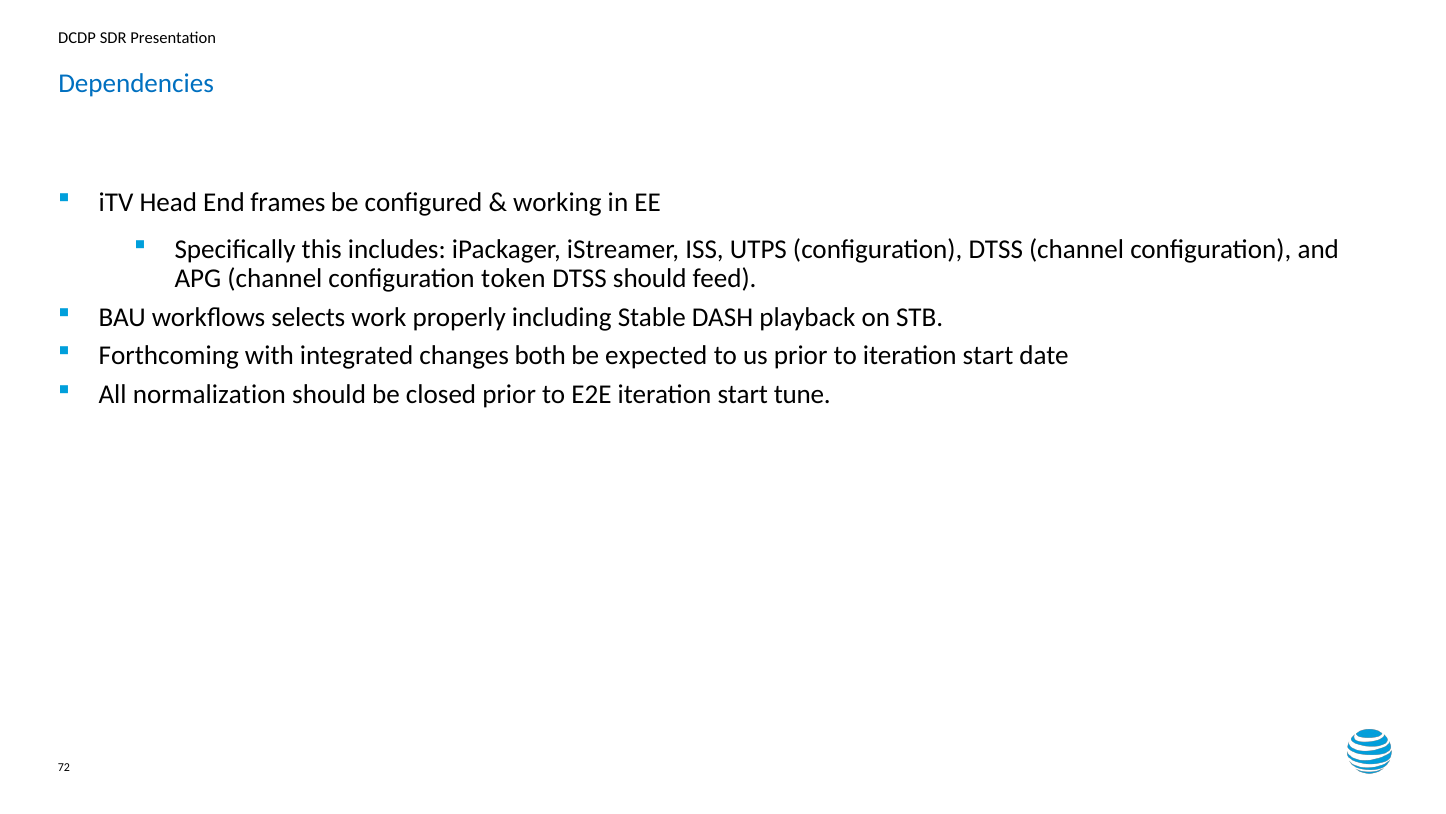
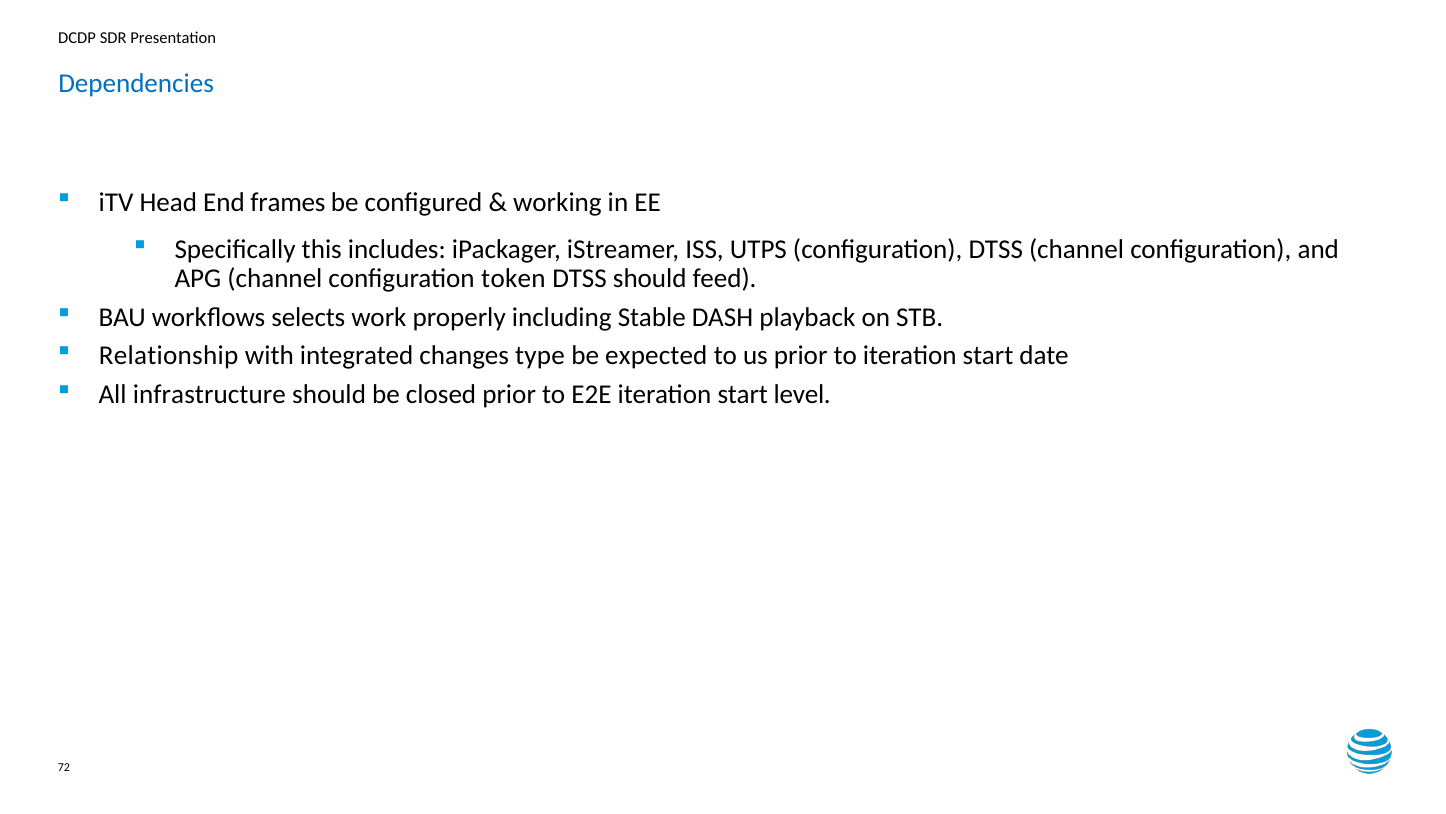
Forthcoming: Forthcoming -> Relationship
both: both -> type
normalization: normalization -> infrastructure
tune: tune -> level
